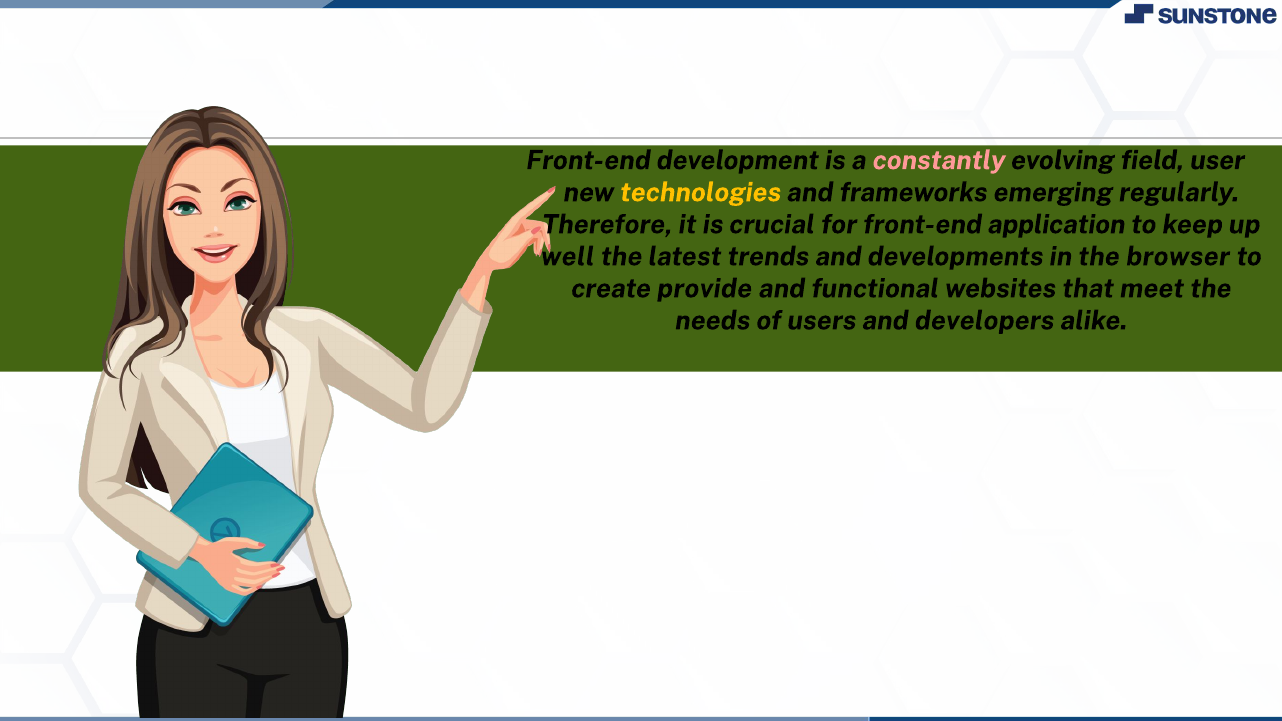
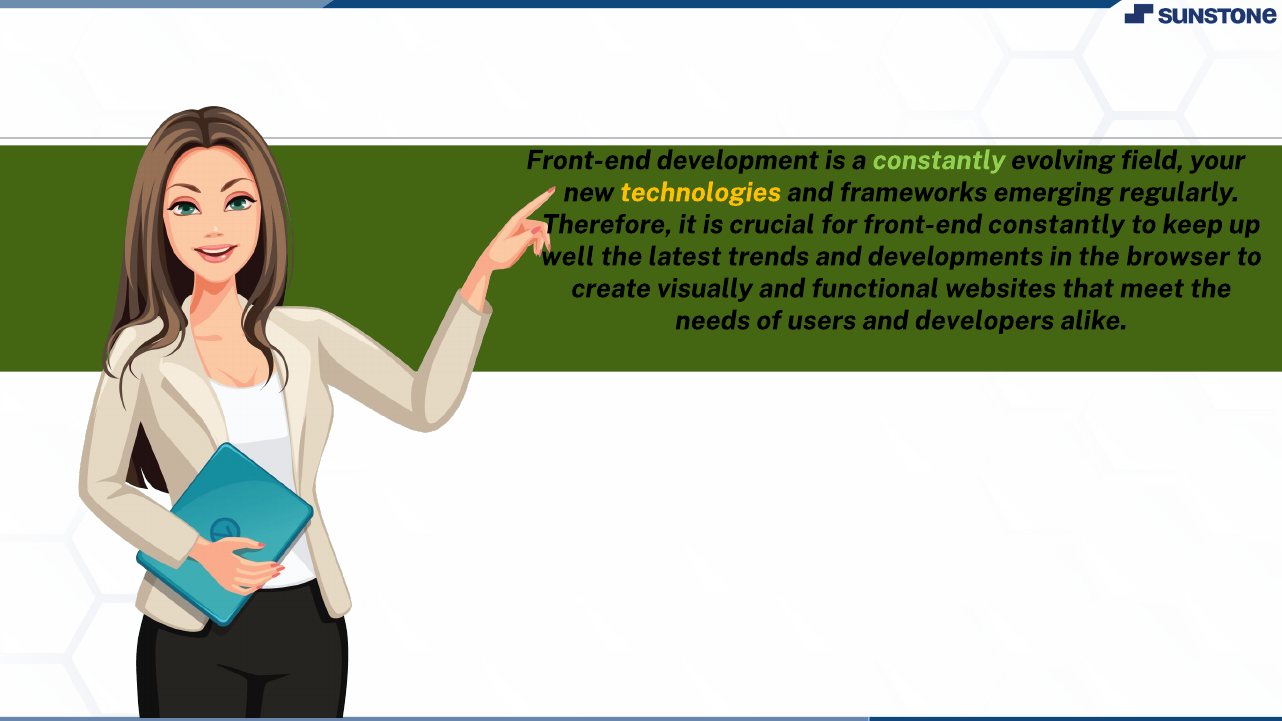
constantly at (939, 160) colour: pink -> light green
user: user -> your
front-end application: application -> constantly
provide: provide -> visually
